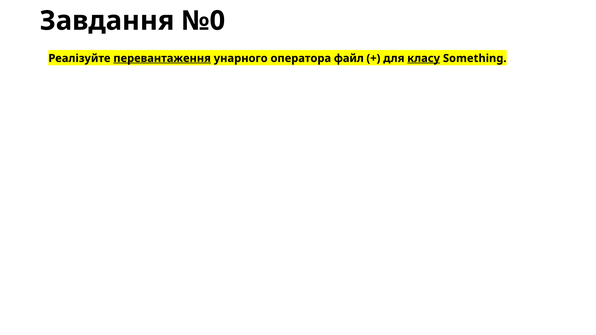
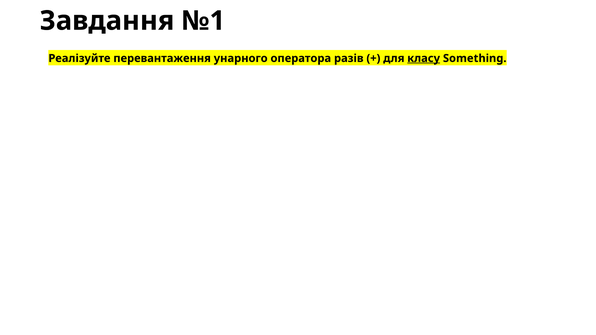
№0: №0 -> №1
перевантаження underline: present -> none
файл: файл -> разів
